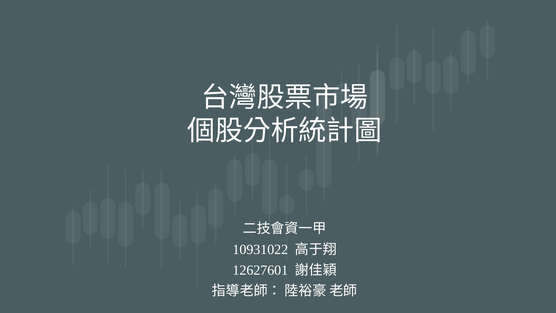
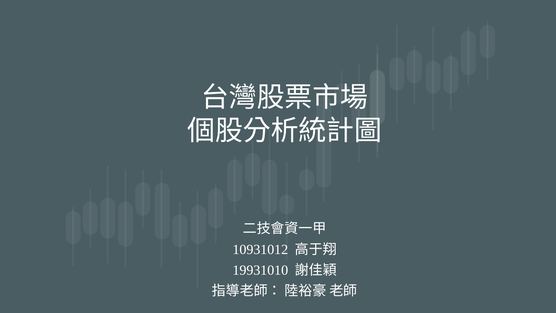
10931022: 10931022 -> 10931012
12627601: 12627601 -> 19931010
